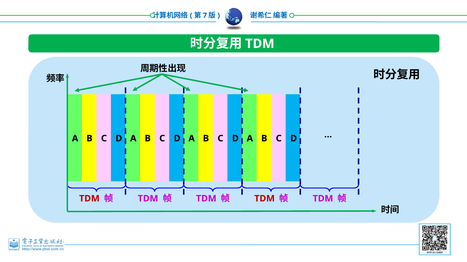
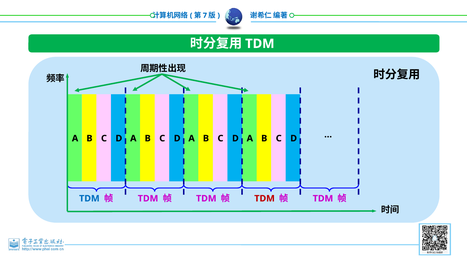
TDM at (89, 199) colour: red -> blue
